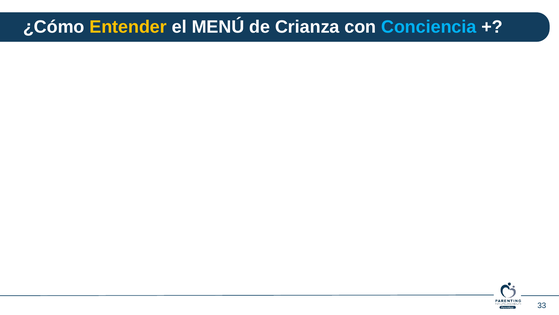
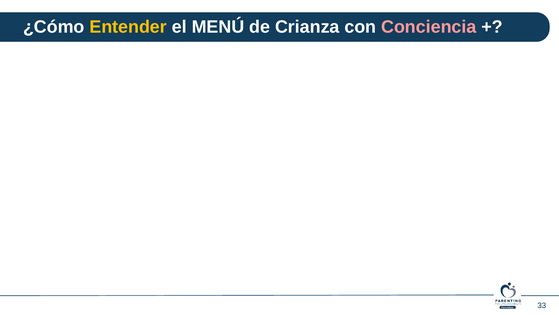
Conciencia colour: light blue -> pink
